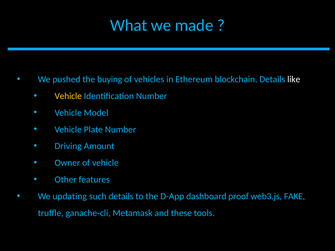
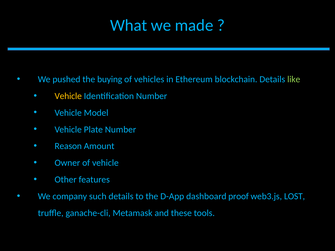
like colour: white -> light green
Driving: Driving -> Reason
updating: updating -> company
FAKE: FAKE -> LOST
